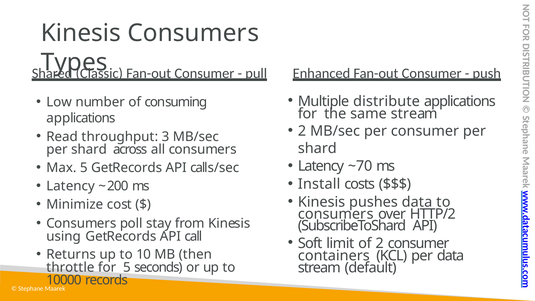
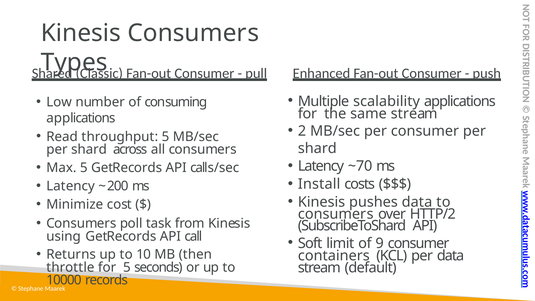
distribute: distribute -> scalability
throughput 3: 3 -> 5
stay: stay -> task
of 2: 2 -> 9
